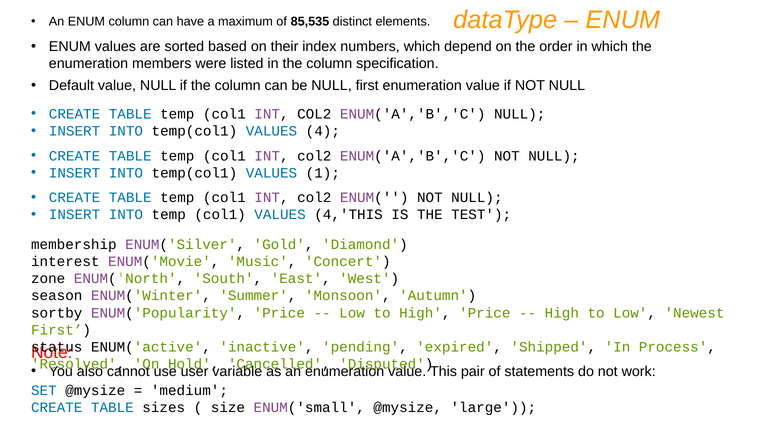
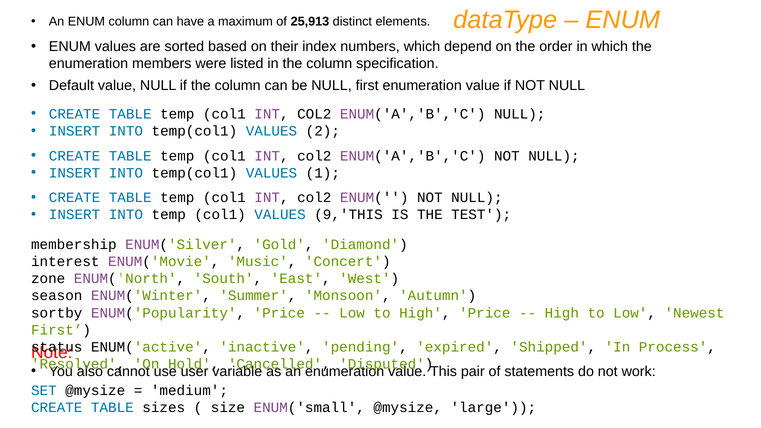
85,535: 85,535 -> 25,913
4: 4 -> 2
4,'THIS: 4,'THIS -> 9,'THIS
